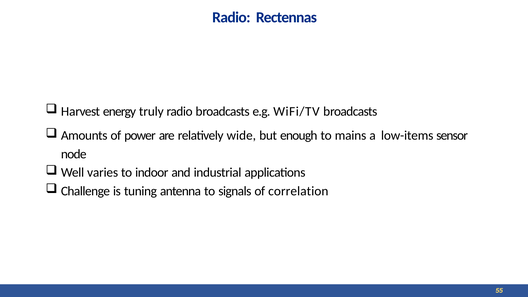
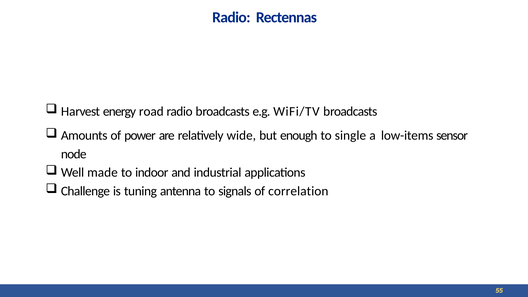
truly: truly -> road
mains: mains -> single
varies: varies -> made
